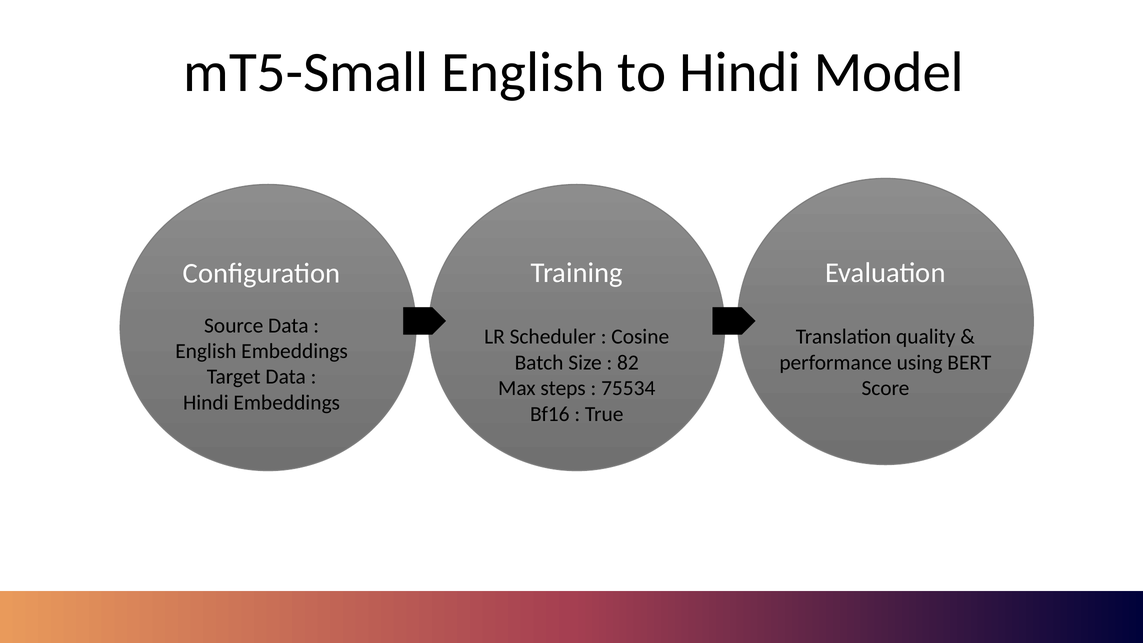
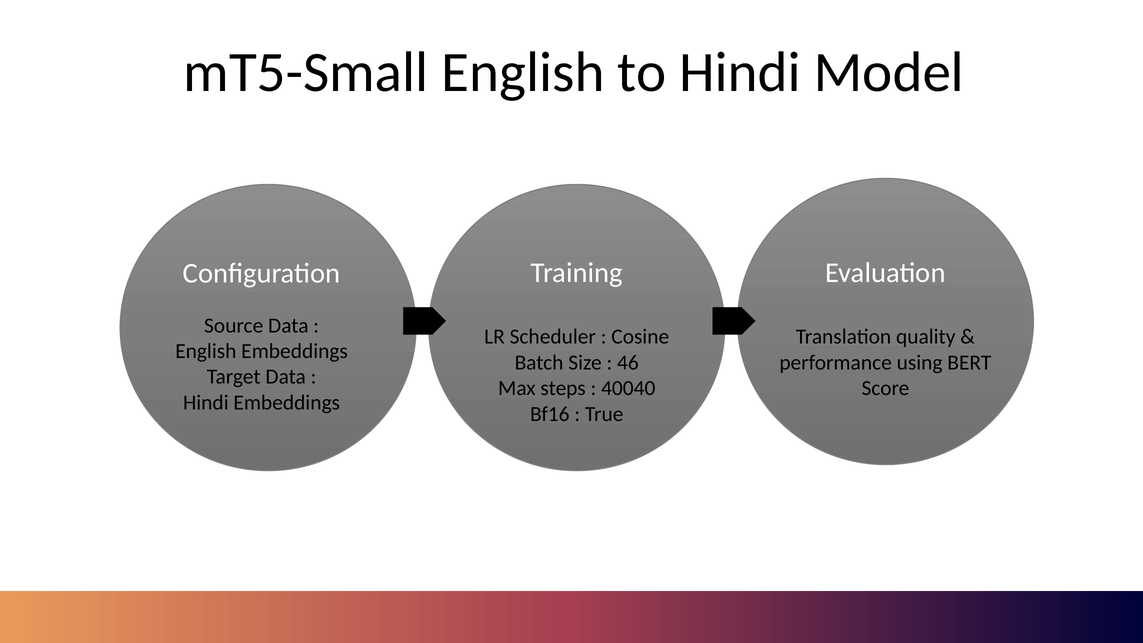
82: 82 -> 46
75534: 75534 -> 40040
